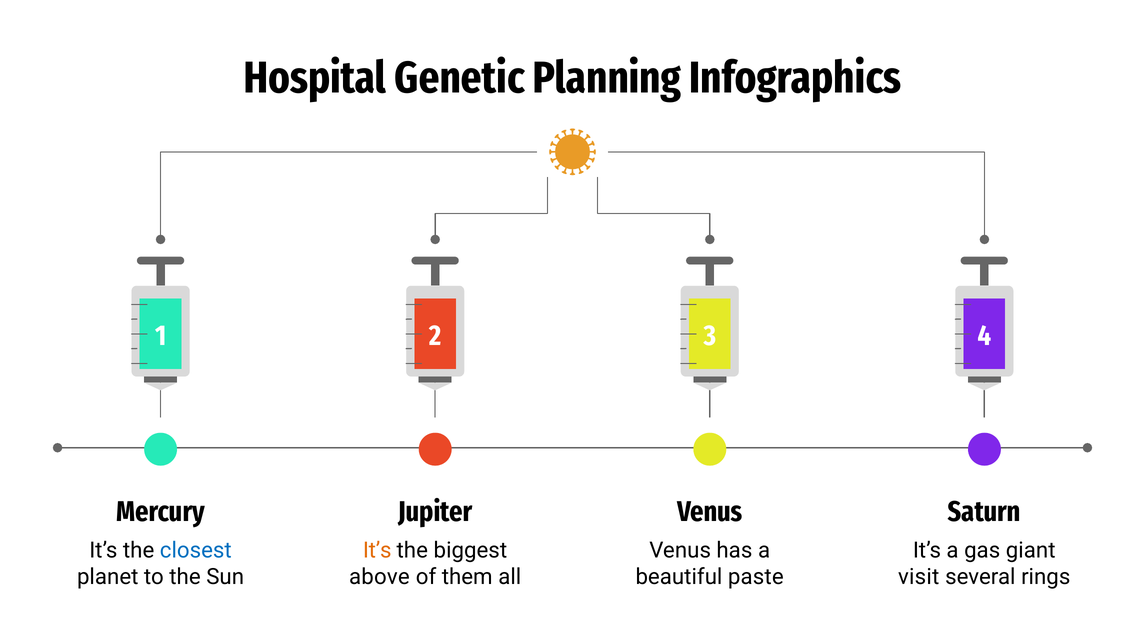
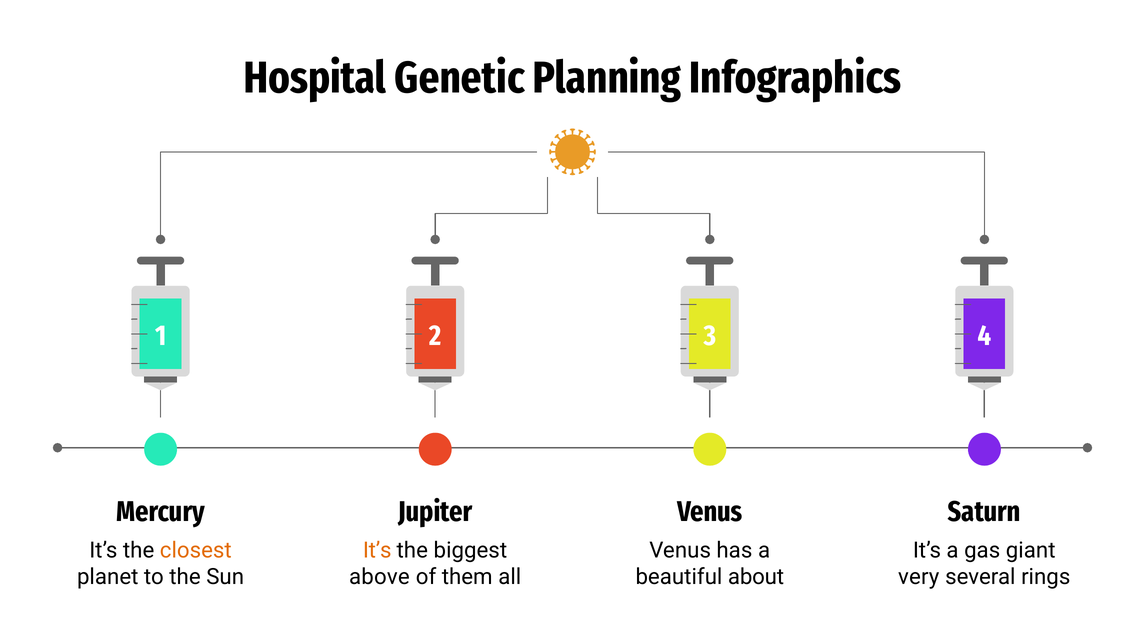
closest colour: blue -> orange
paste: paste -> about
visit: visit -> very
